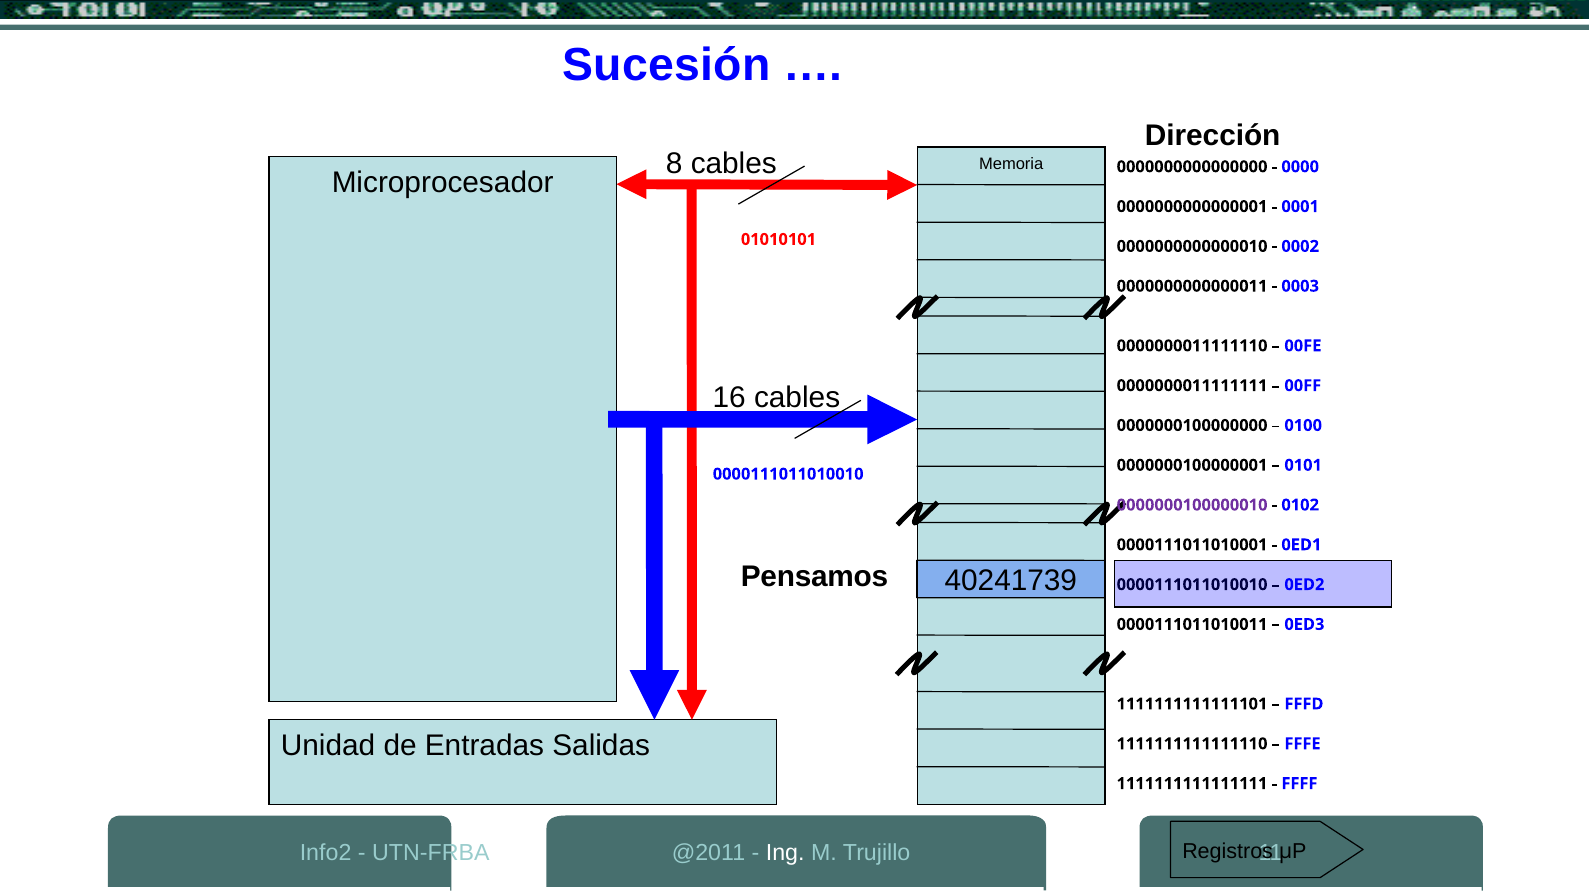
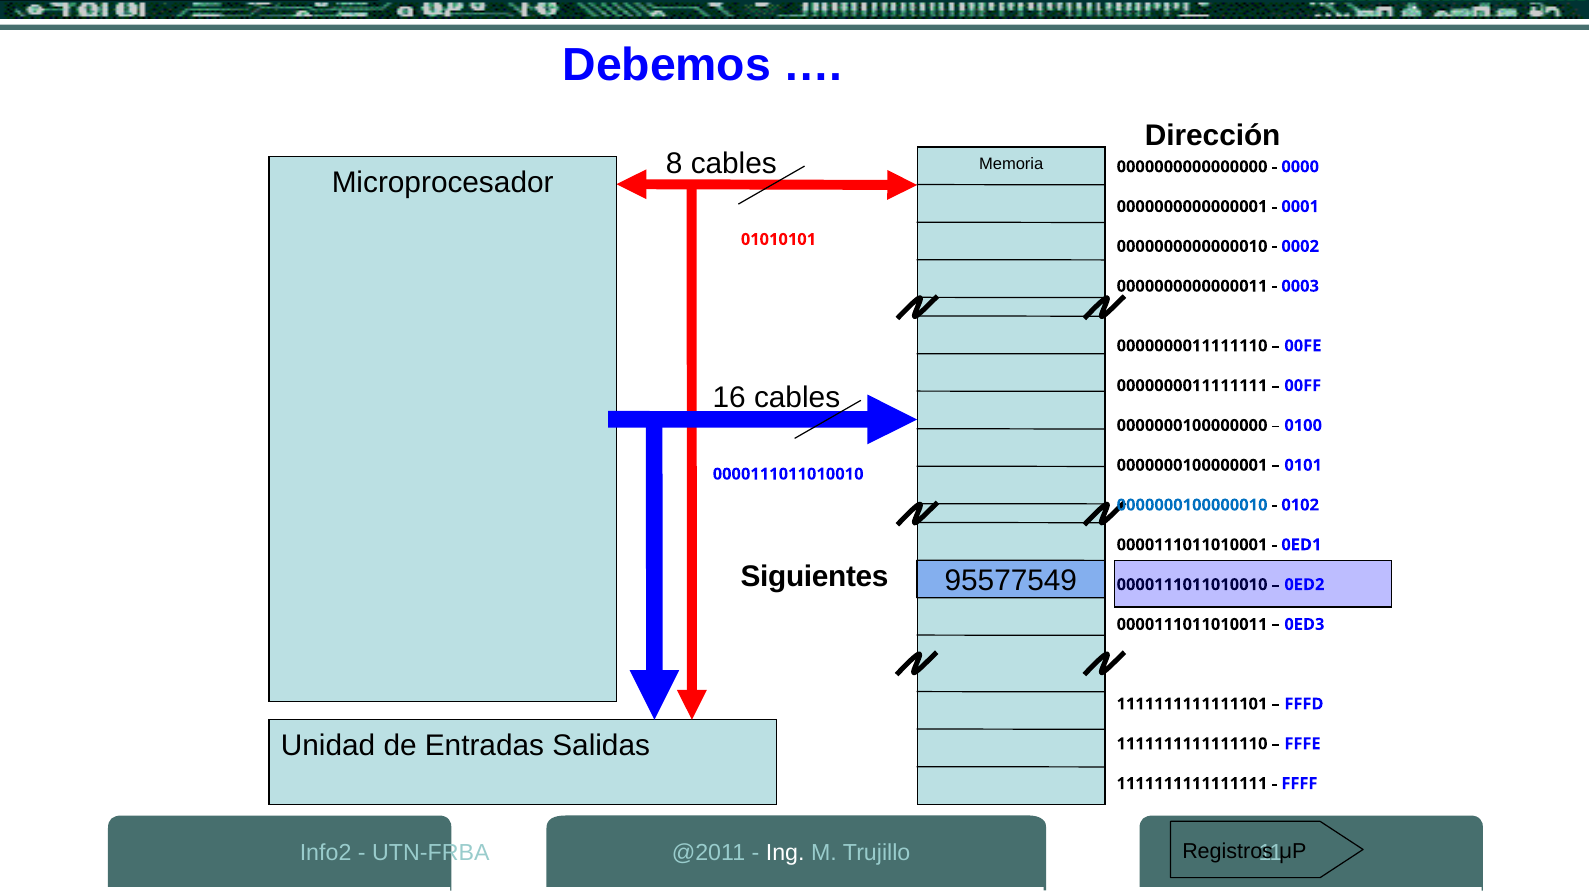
Sucesión: Sucesión -> Debemos
0000000100000010 colour: purple -> blue
Pensamos: Pensamos -> Siguientes
40241739: 40241739 -> 95577549
